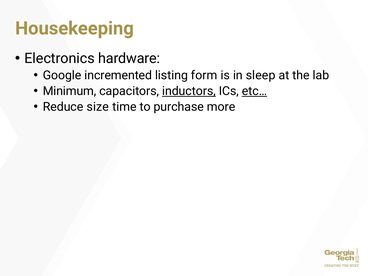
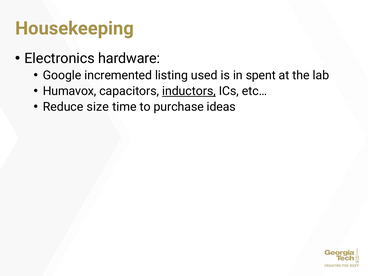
form: form -> used
sleep: sleep -> spent
Minimum: Minimum -> Humavox
etc… underline: present -> none
more: more -> ideas
